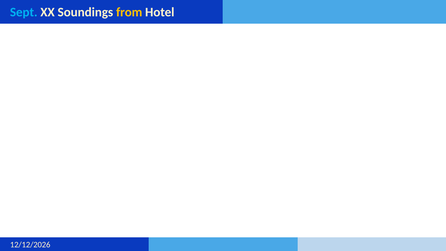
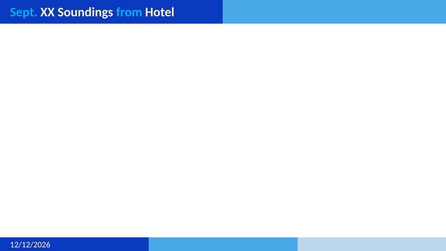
from colour: yellow -> light blue
